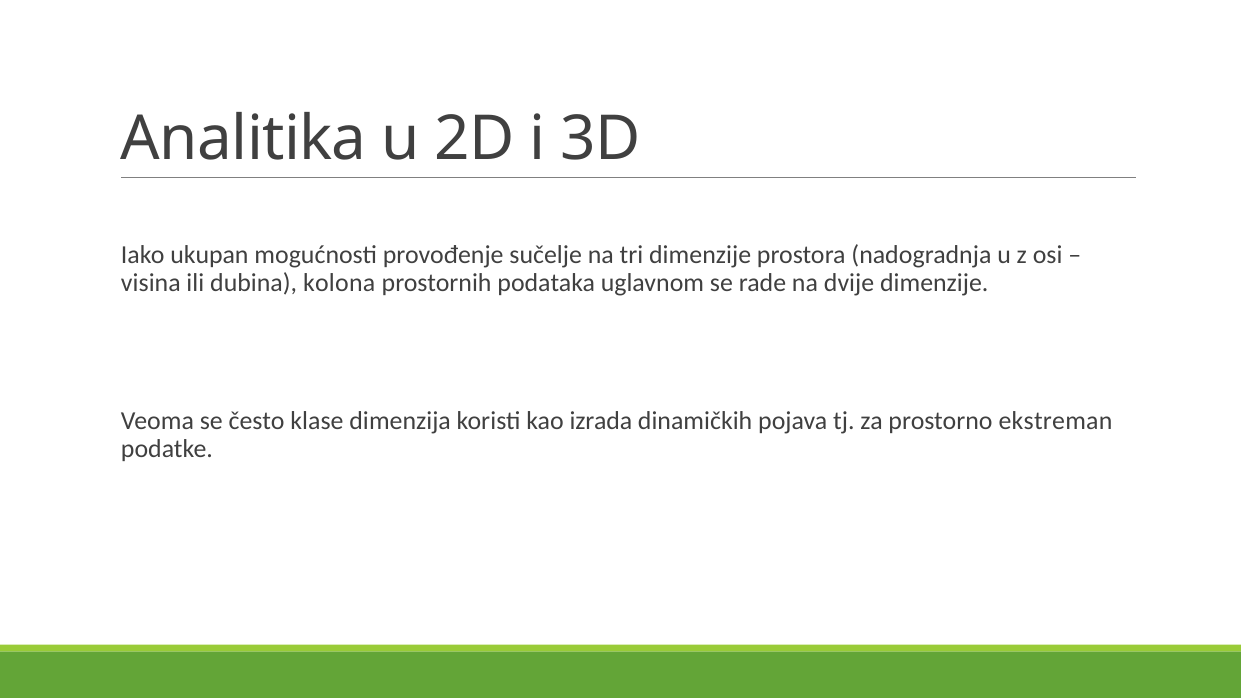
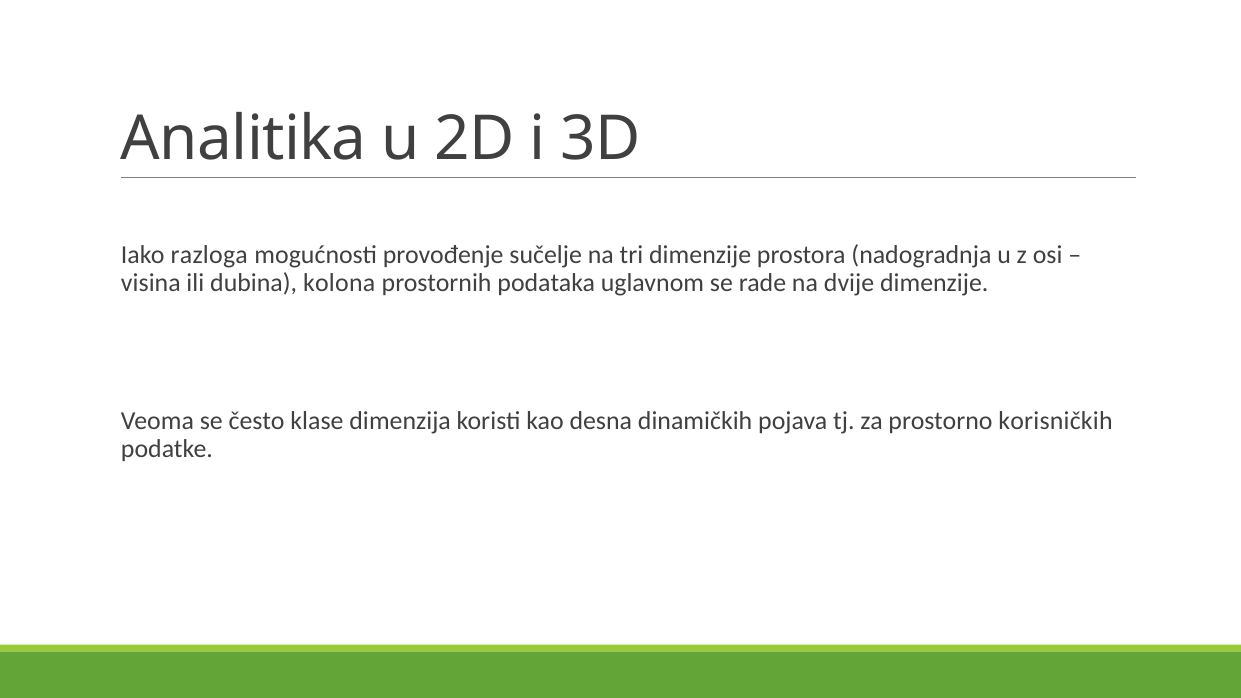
ukupan: ukupan -> razloga
izrada: izrada -> desna
ekstreman: ekstreman -> korisničkih
